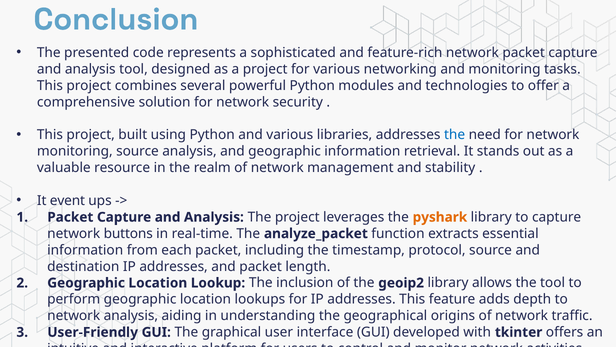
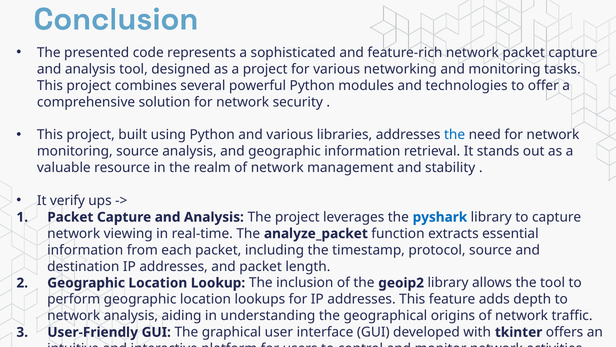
event: event -> verify
pyshark colour: orange -> blue
buttons: buttons -> viewing
